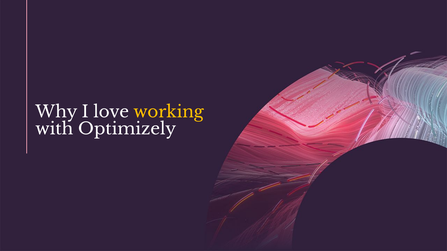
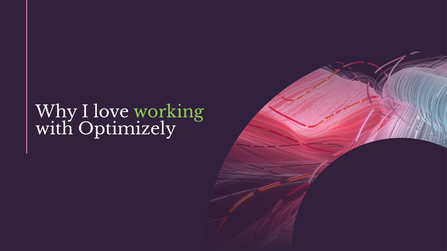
working colour: yellow -> light green
